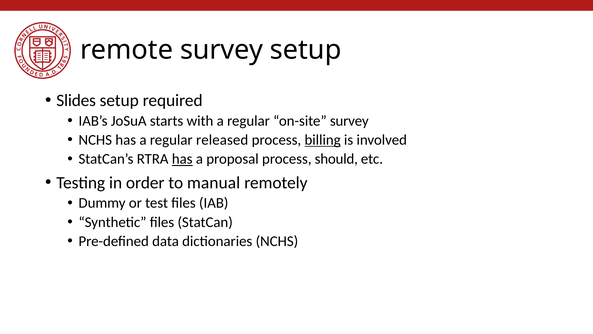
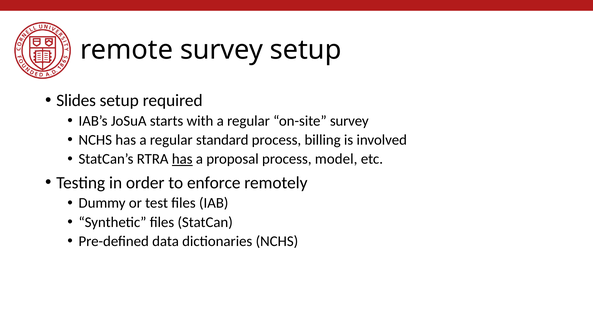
released: released -> standard
billing underline: present -> none
should: should -> model
manual: manual -> enforce
